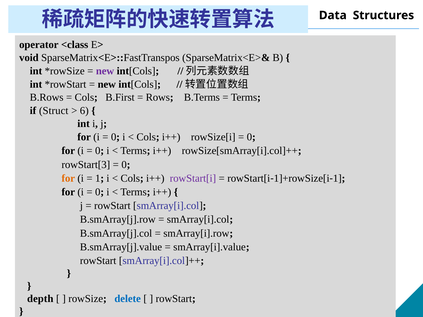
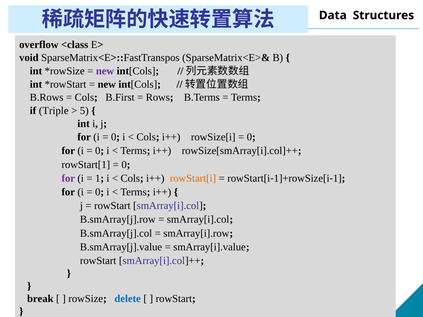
operator: operator -> overflow
Struct: Struct -> Triple
6: 6 -> 5
rowStart[3: rowStart[3 -> rowStart[1
for at (68, 178) colour: orange -> purple
rowStart[i at (193, 178) colour: purple -> orange
depth: depth -> break
